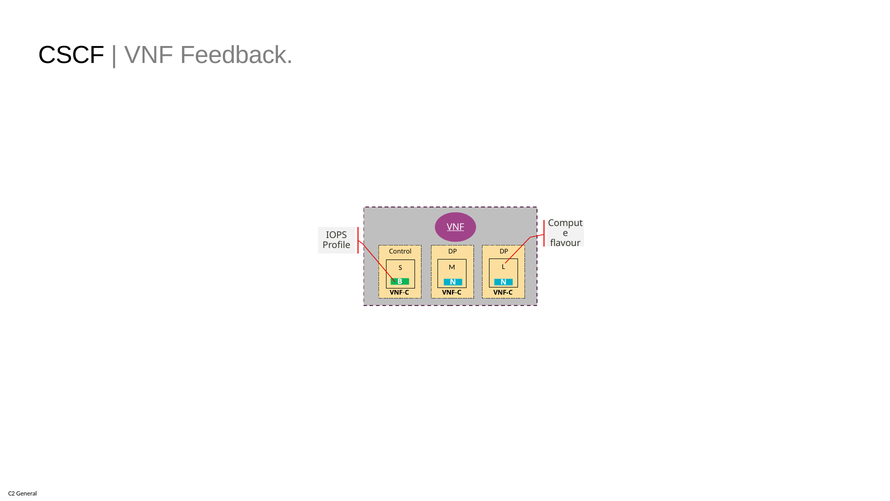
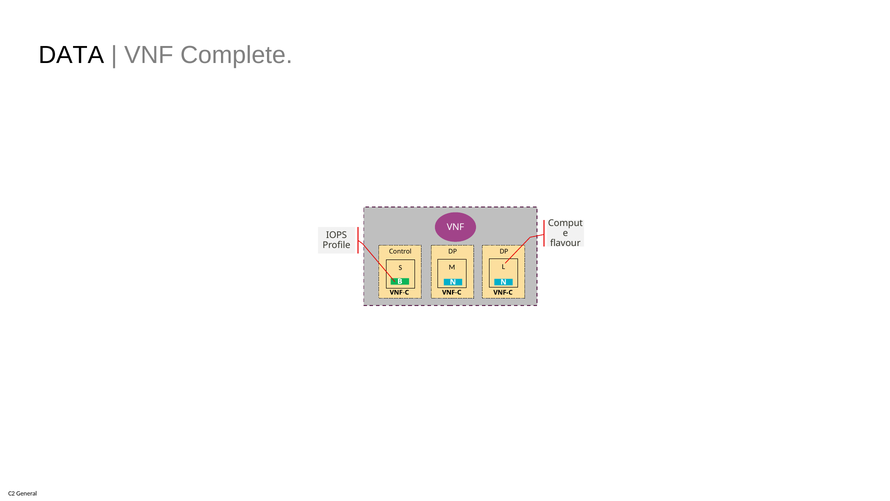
CSCF: CSCF -> DATA
Feedback: Feedback -> Complete
VNF at (455, 227) underline: present -> none
